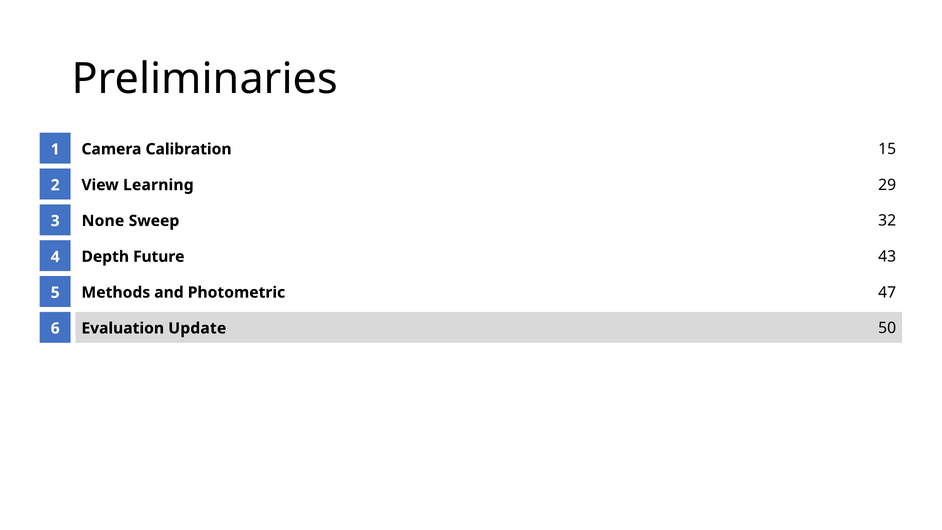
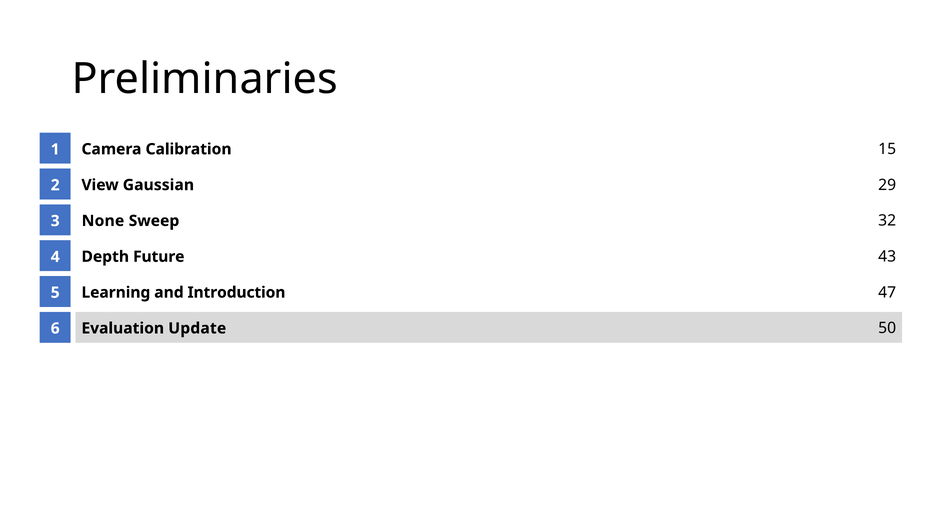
Learning: Learning -> Gaussian
Methods: Methods -> Learning
Photometric: Photometric -> Introduction
